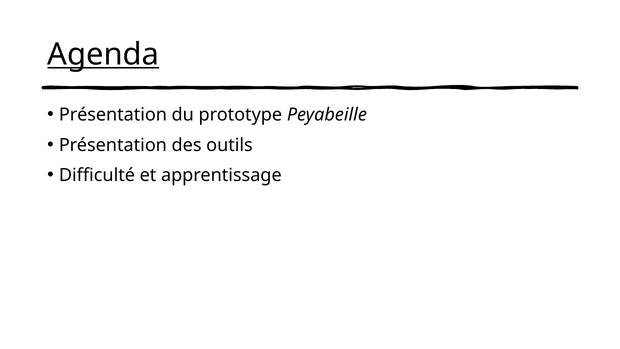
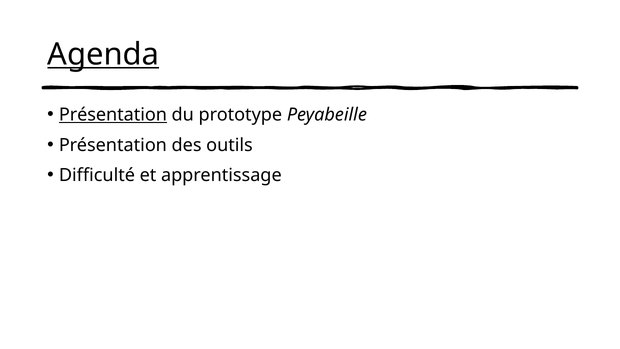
Présentation at (113, 115) underline: none -> present
